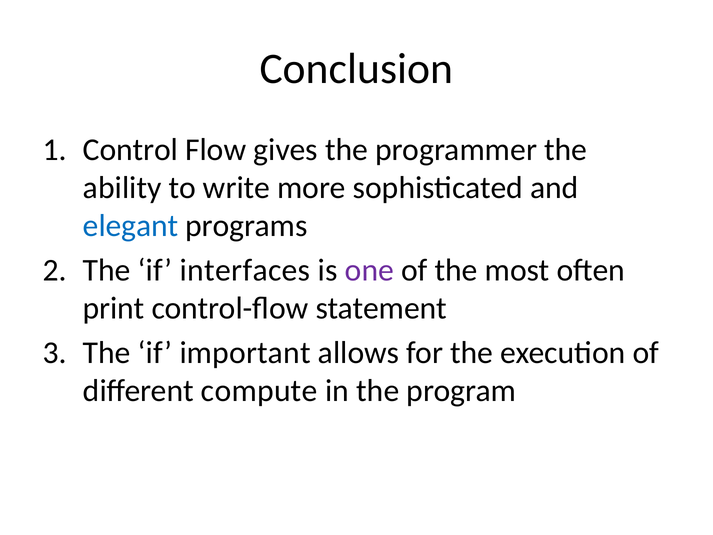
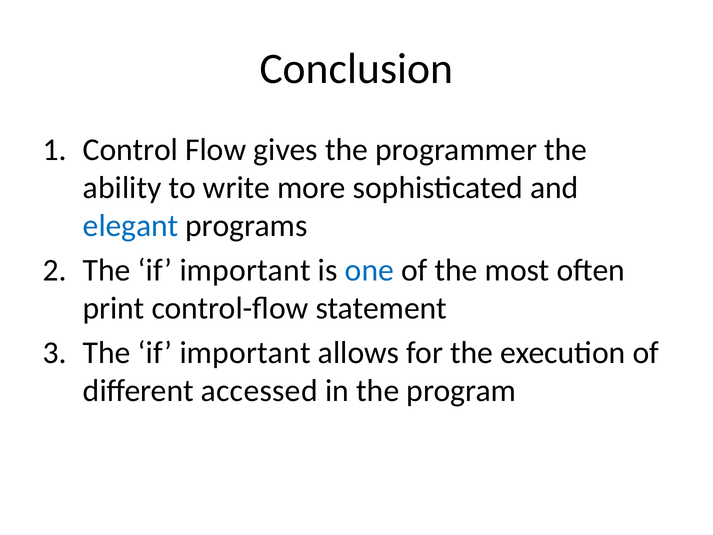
interfaces at (245, 270): interfaces -> important
one colour: purple -> blue
compute: compute -> accessed
